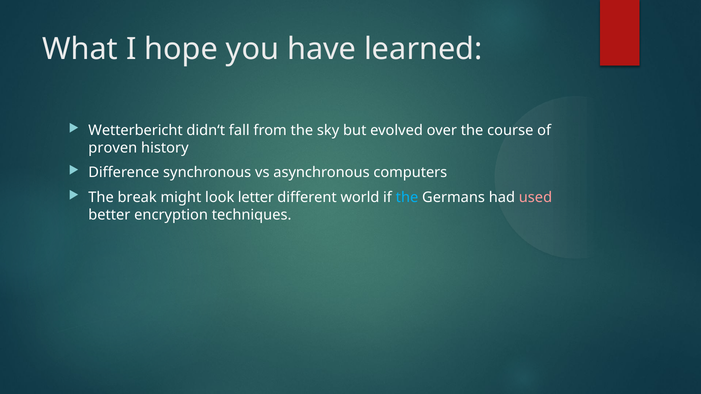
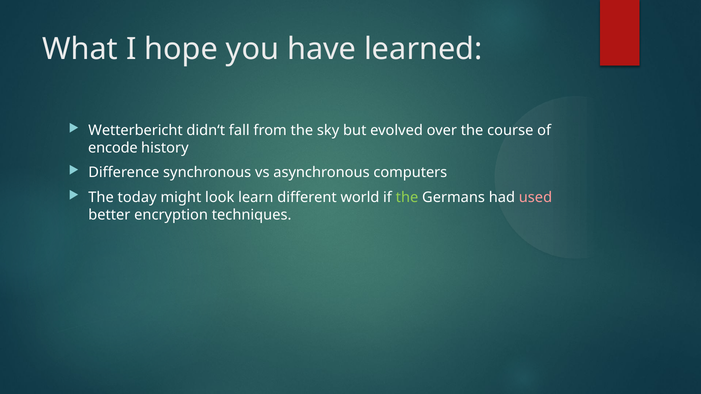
proven: proven -> encode
break: break -> today
letter: letter -> learn
the at (407, 198) colour: light blue -> light green
